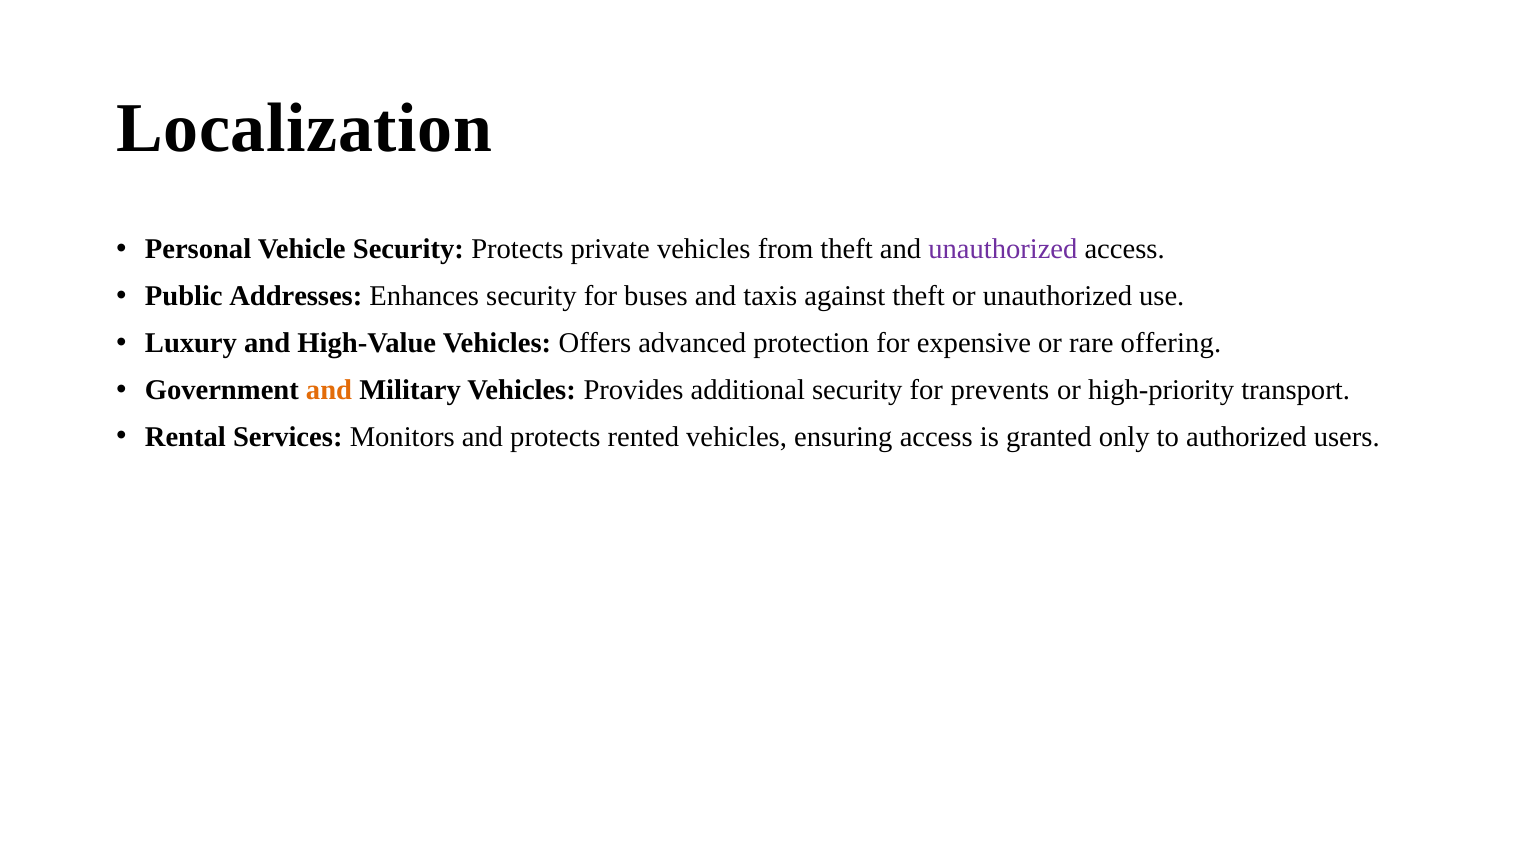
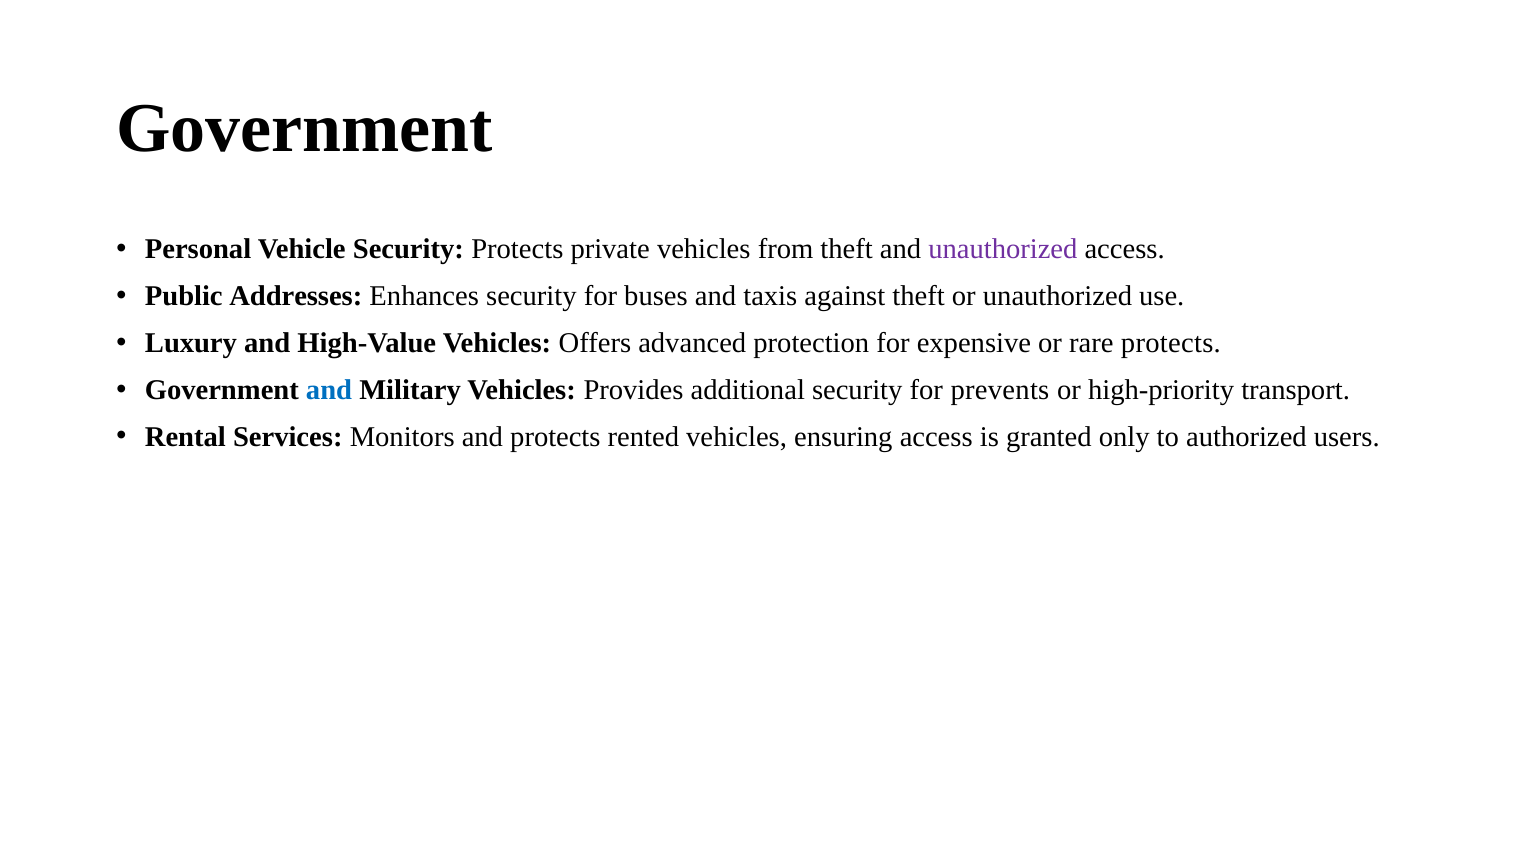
Localization at (304, 128): Localization -> Government
rare offering: offering -> protects
and at (329, 390) colour: orange -> blue
